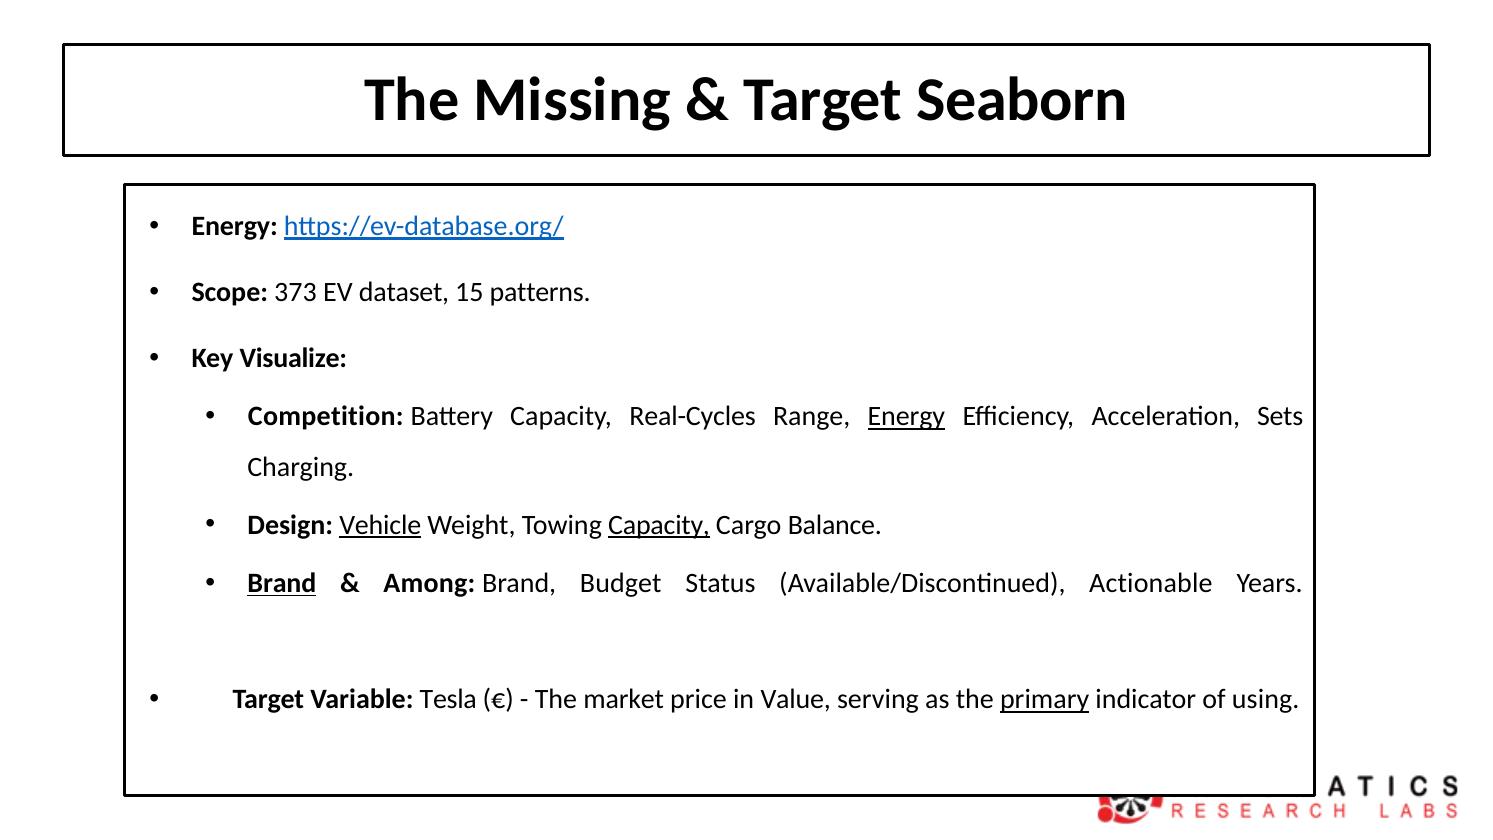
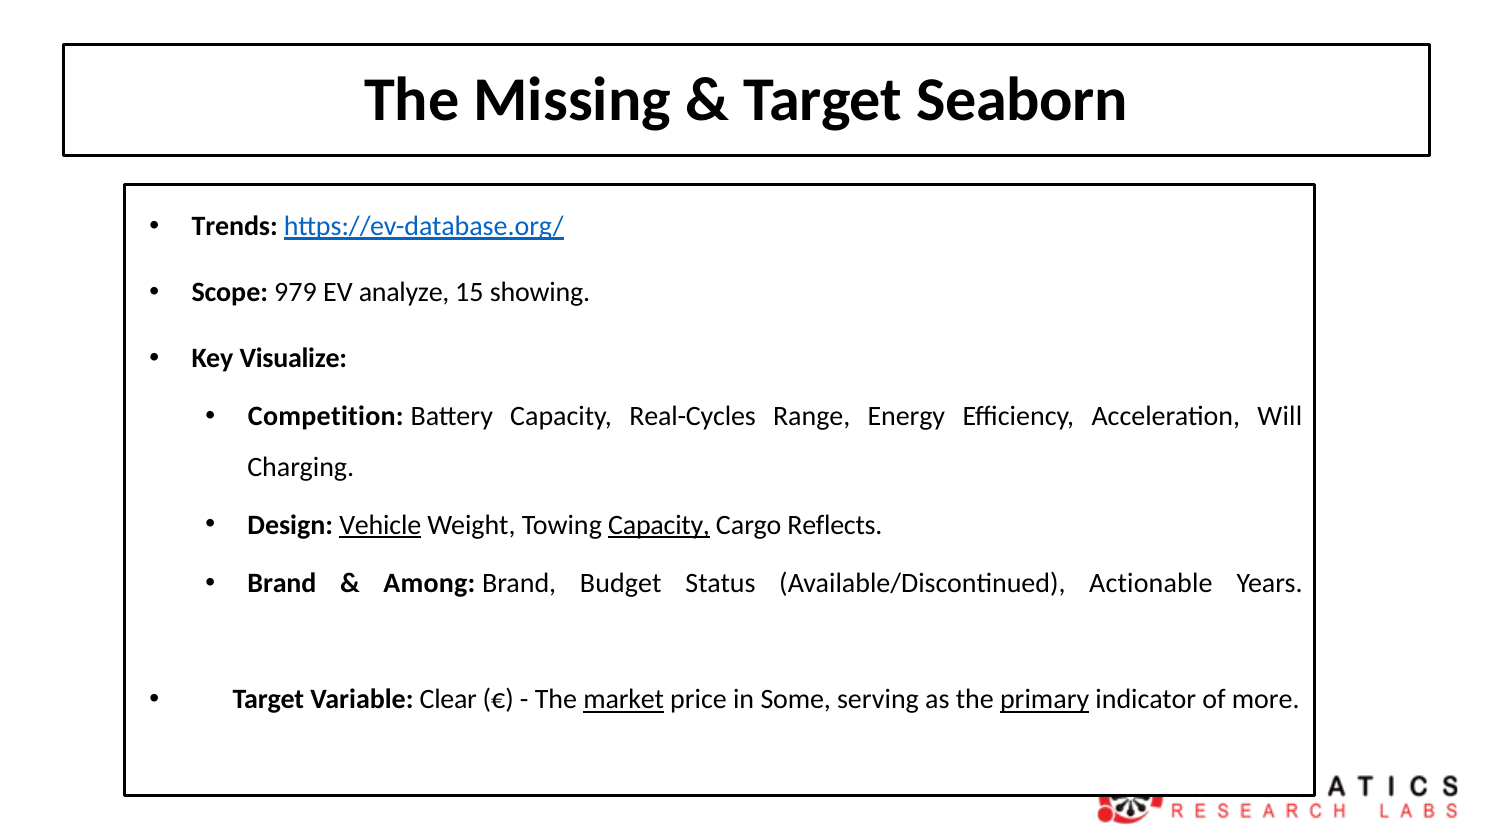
Energy at (235, 226): Energy -> Trends
373: 373 -> 979
dataset: dataset -> analyze
patterns: patterns -> showing
Energy at (906, 417) underline: present -> none
Sets: Sets -> Will
Balance: Balance -> Reflects
Brand at (282, 583) underline: present -> none
Tesla: Tesla -> Clear
market underline: none -> present
Value: Value -> Some
using: using -> more
